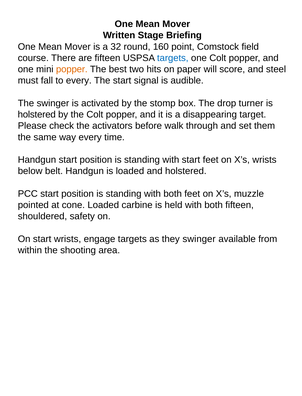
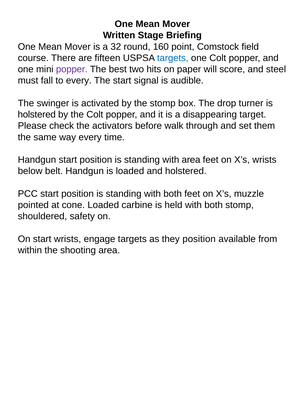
popper at (72, 69) colour: orange -> purple
with start: start -> area
both fifteen: fifteen -> stomp
they swinger: swinger -> position
